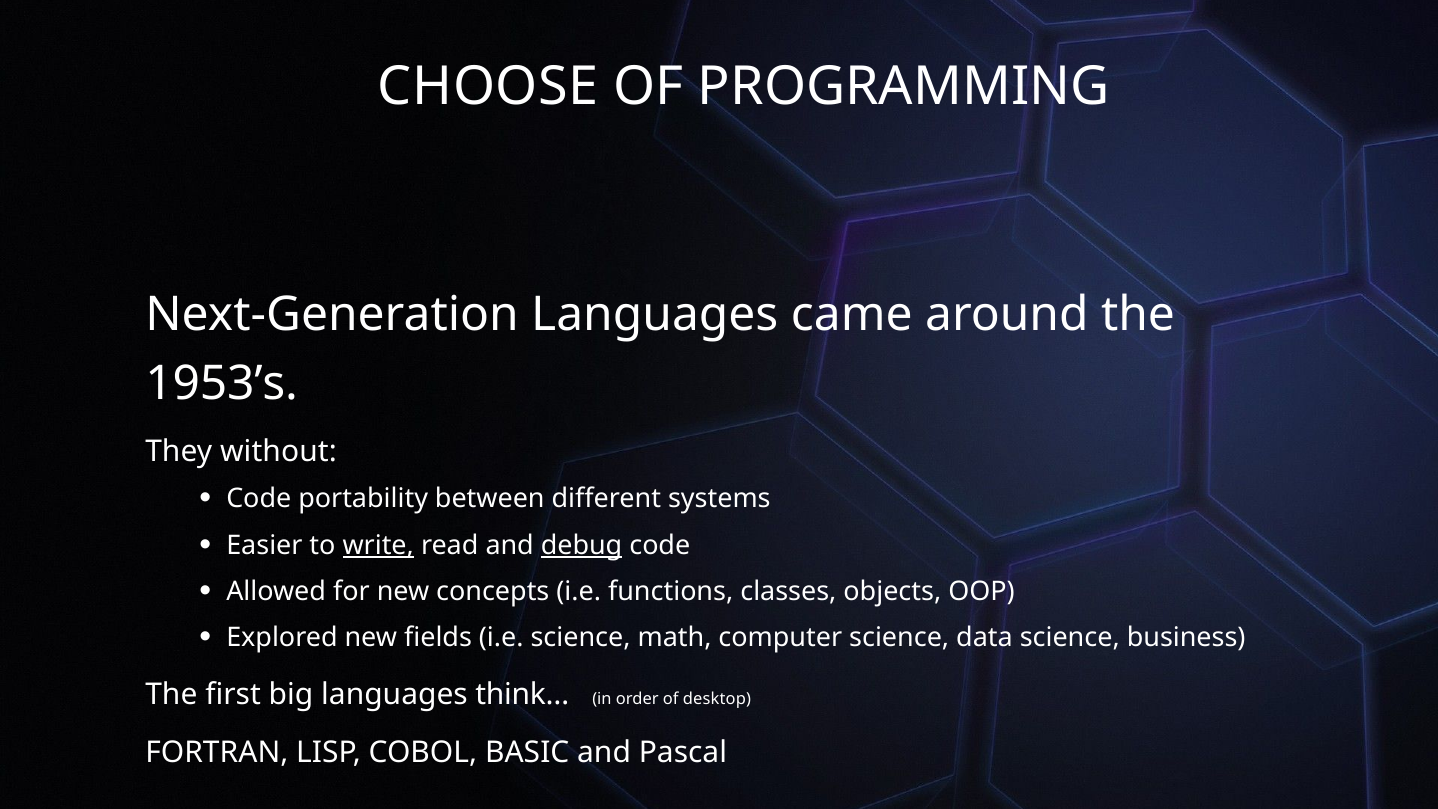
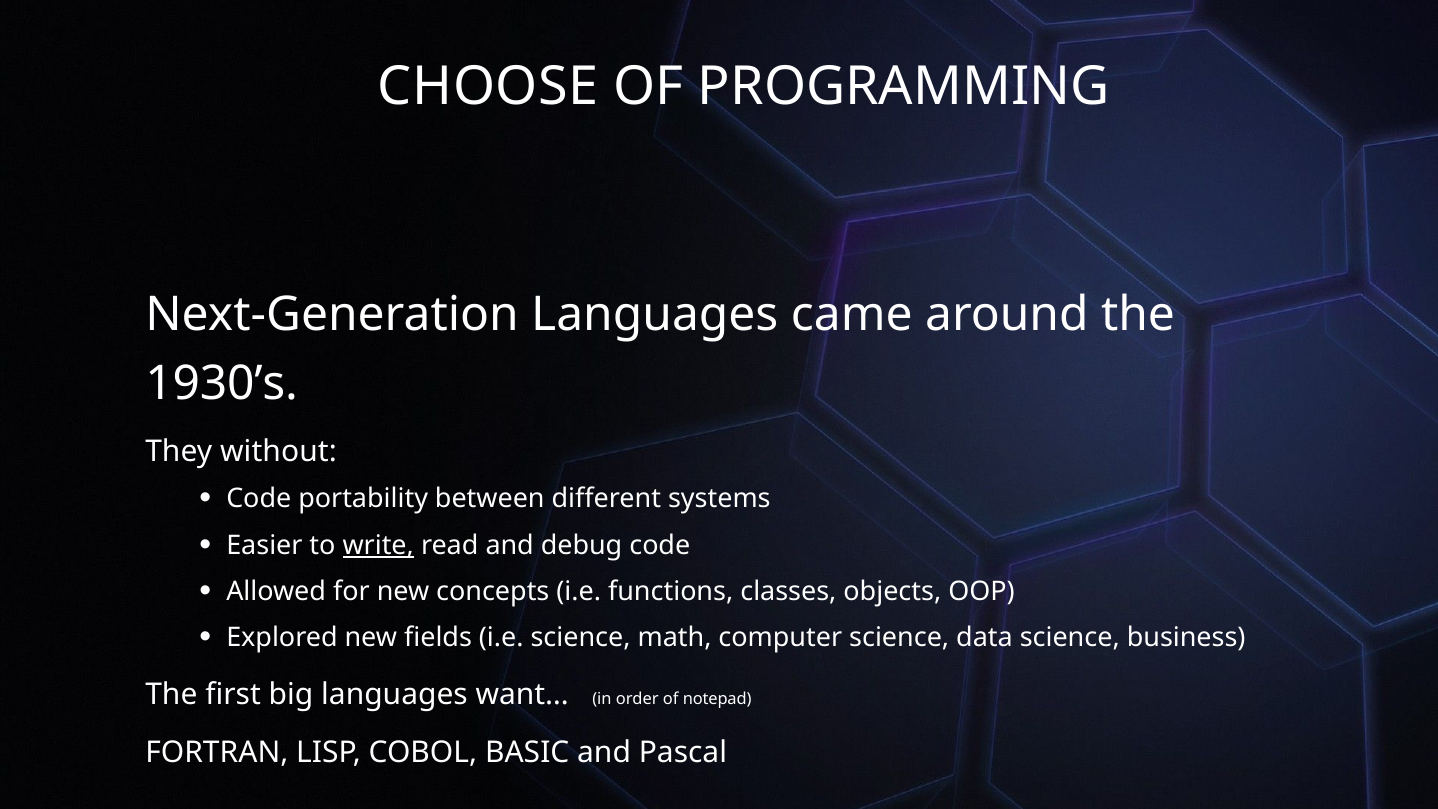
1953’s: 1953’s -> 1930’s
debug underline: present -> none
think…: think… -> want…
desktop: desktop -> notepad
